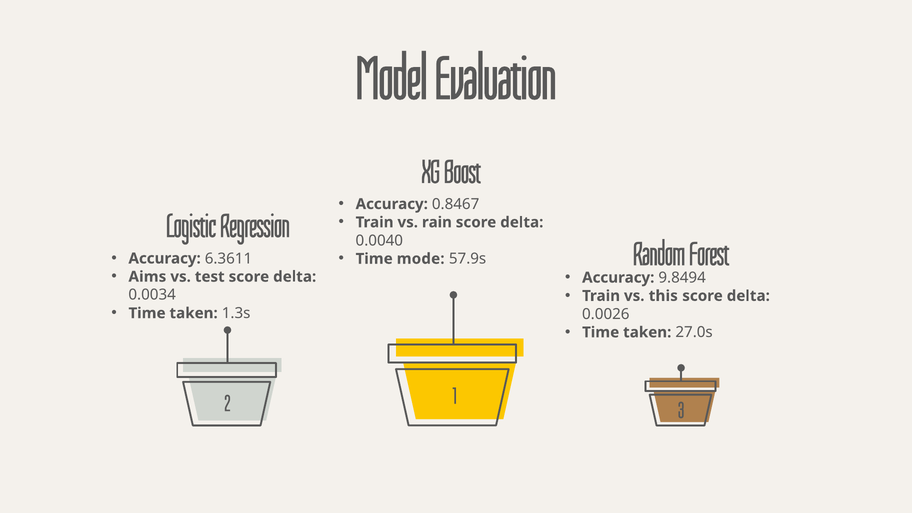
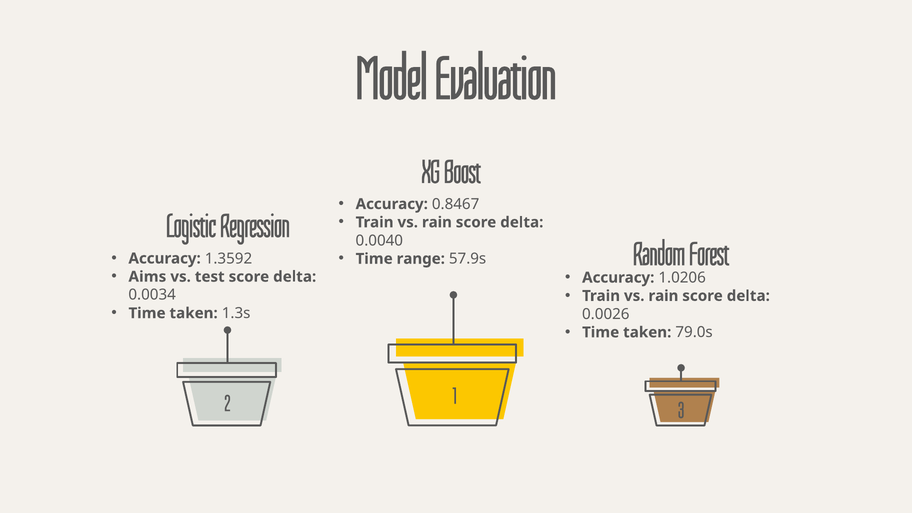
6.3611: 6.3611 -> 1.3592
mode: mode -> range
9.8494: 9.8494 -> 1.0206
this at (663, 296): this -> rain
27.0s: 27.0s -> 79.0s
